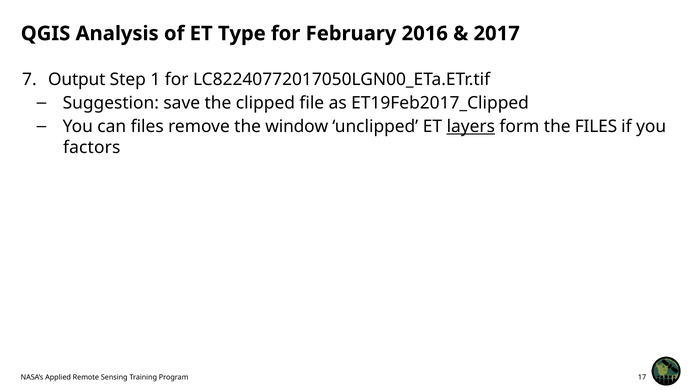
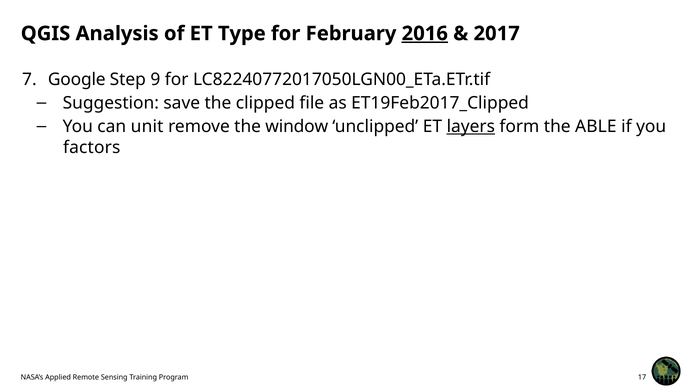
2016 underline: none -> present
Output: Output -> Google
1: 1 -> 9
can files: files -> unit
the FILES: FILES -> ABLE
